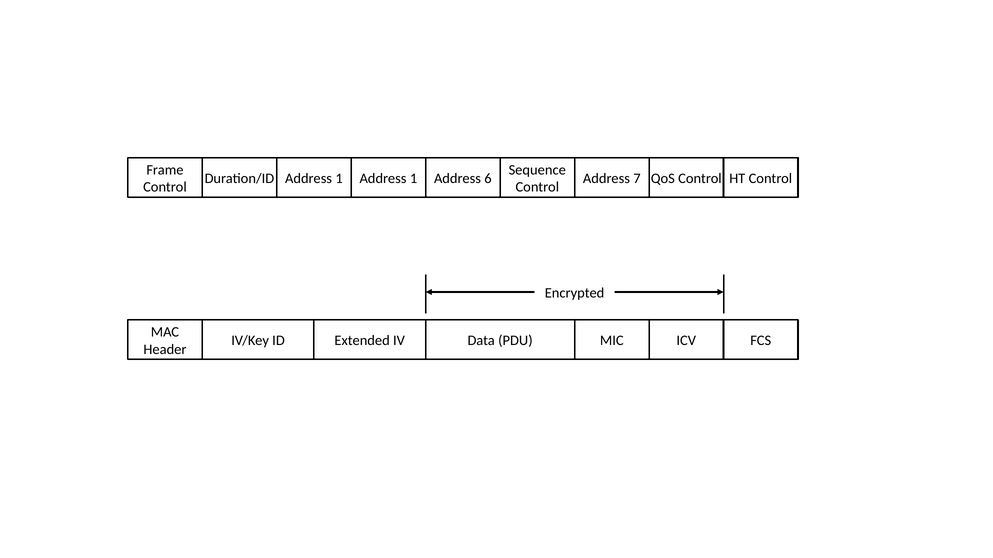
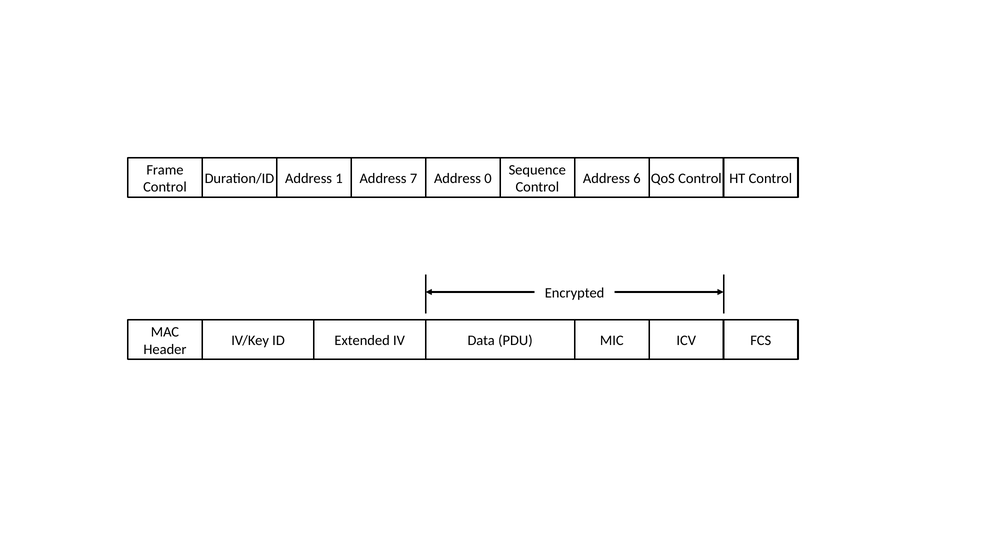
1 at (414, 179): 1 -> 7
6: 6 -> 0
7: 7 -> 6
